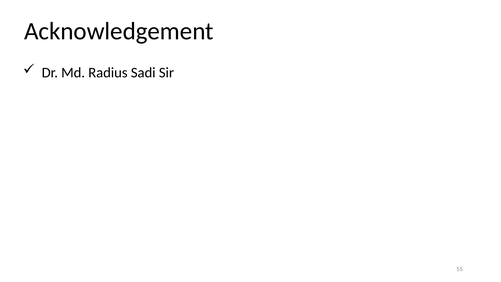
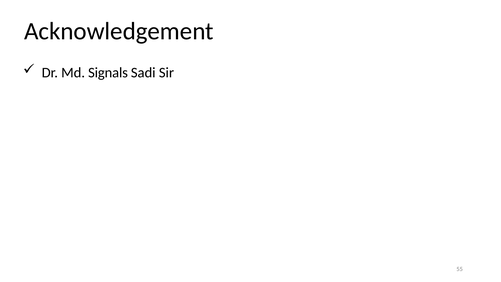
Radius: Radius -> Signals
